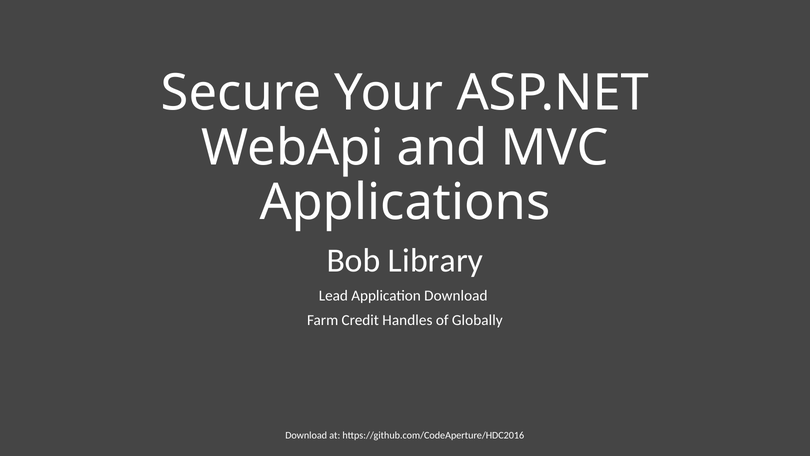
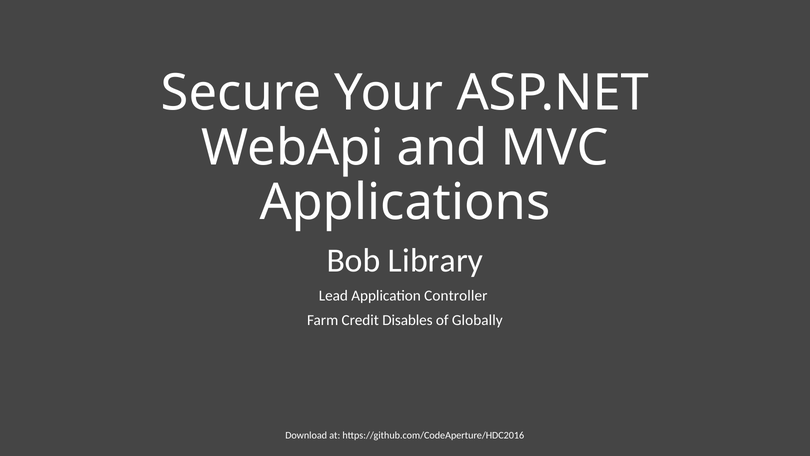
Application Download: Download -> Controller
Handles: Handles -> Disables
